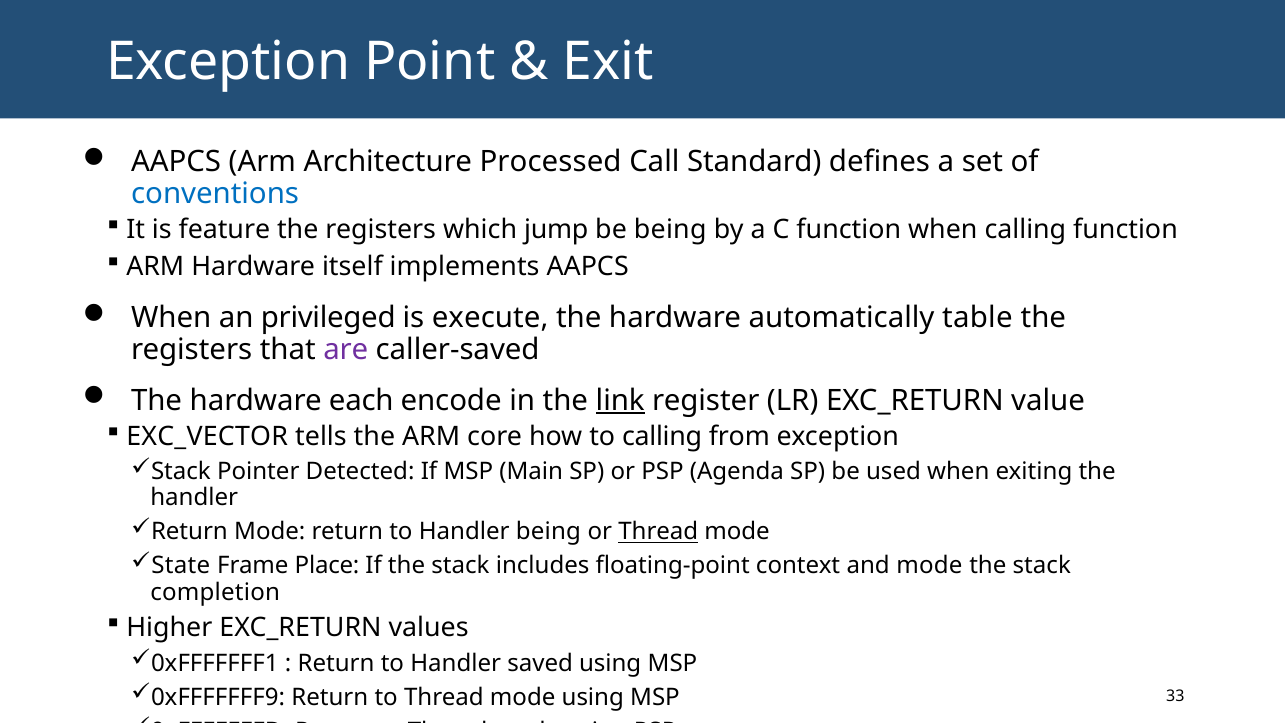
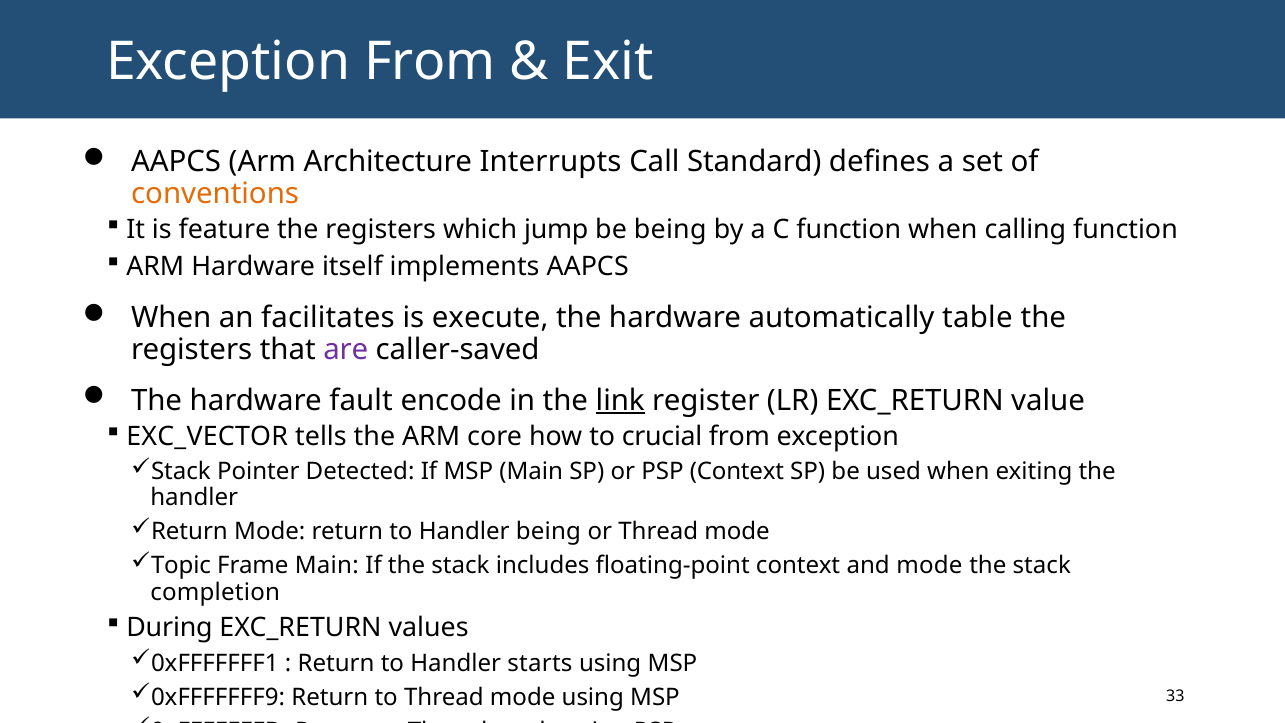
Exception Point: Point -> From
Processed: Processed -> Interrupts
conventions colour: blue -> orange
privileged: privileged -> facilitates
each: each -> fault
to calling: calling -> crucial
PSP Agenda: Agenda -> Context
Thread at (658, 532) underline: present -> none
State: State -> Topic
Frame Place: Place -> Main
Higher: Higher -> During
saved: saved -> starts
